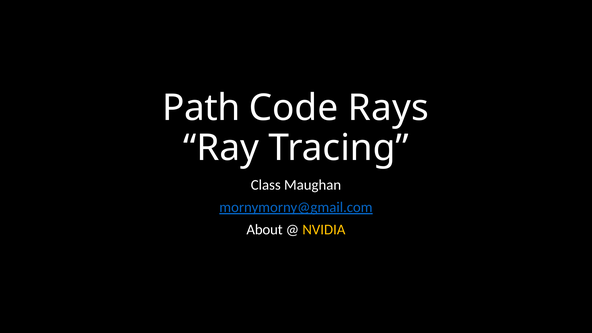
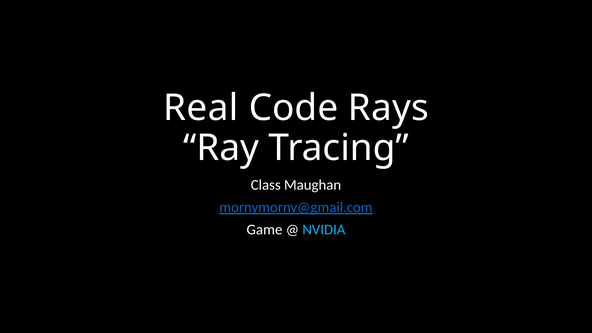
Path: Path -> Real
About: About -> Game
NVIDIA colour: yellow -> light blue
